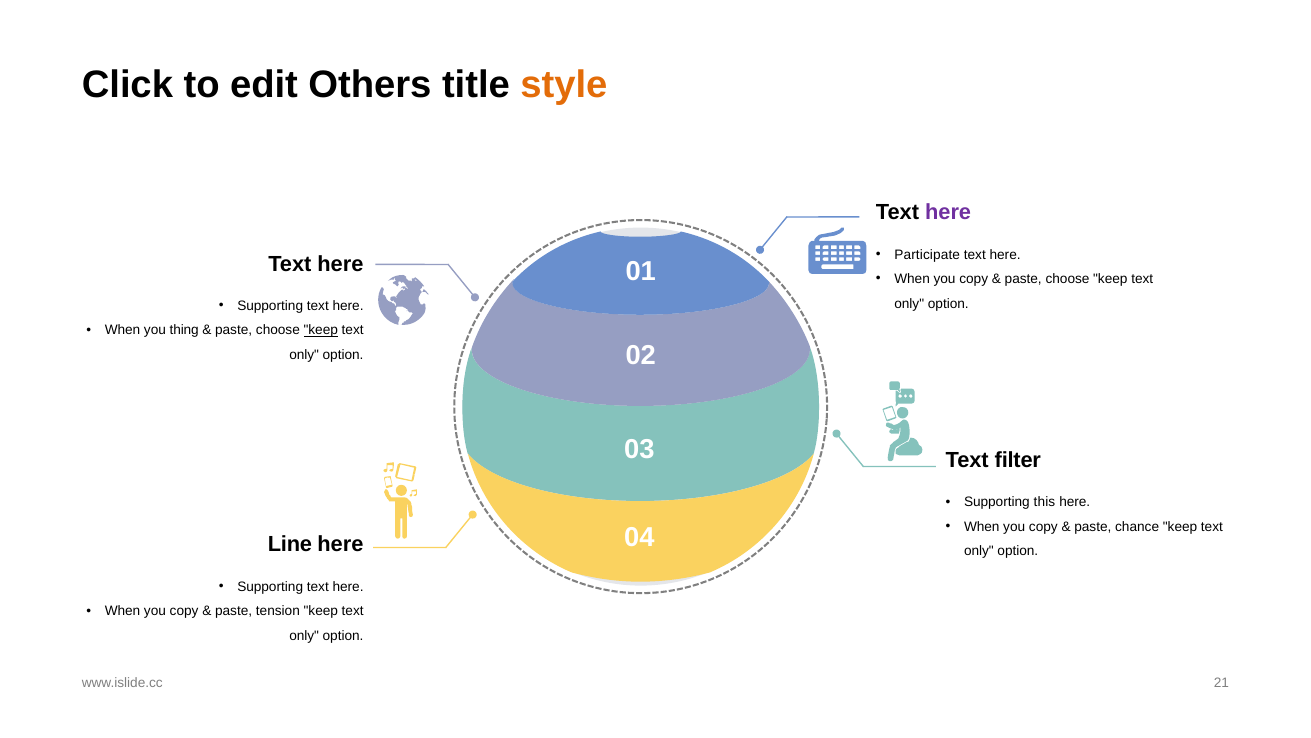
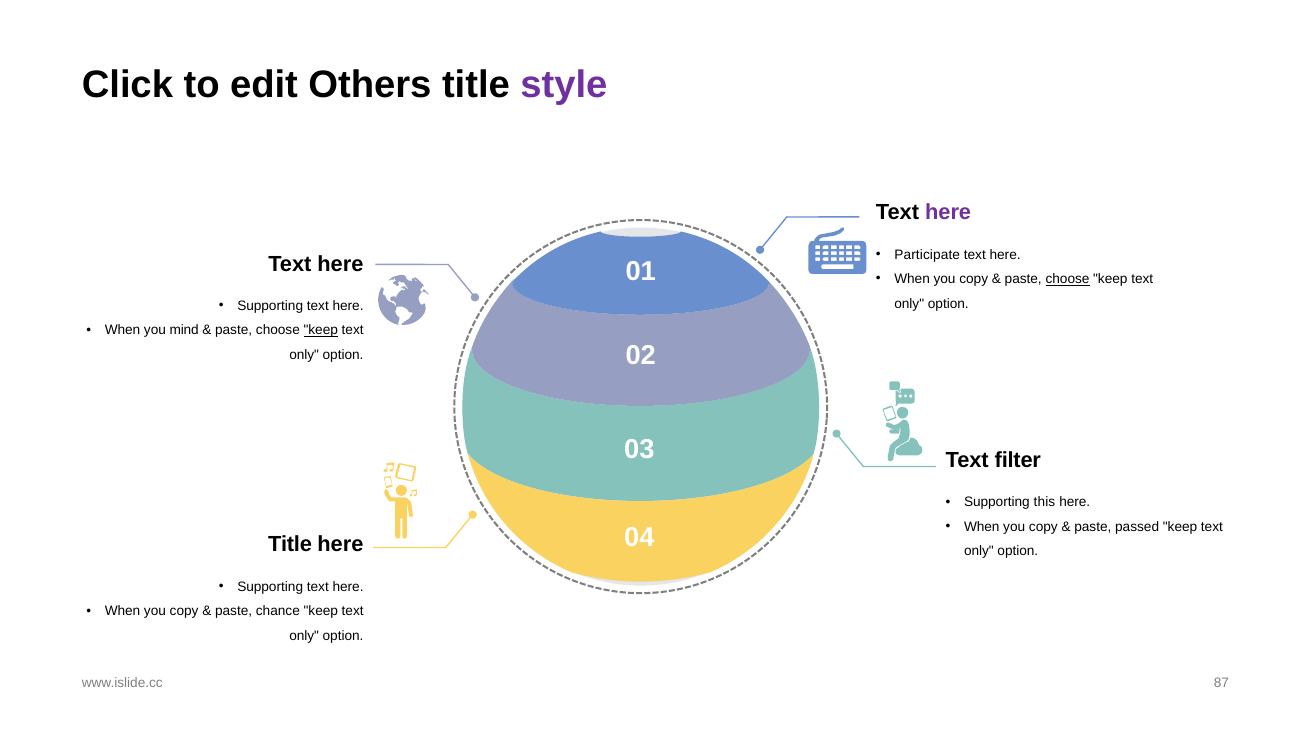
style colour: orange -> purple
choose at (1068, 279) underline: none -> present
thing: thing -> mind
chance: chance -> passed
Line at (290, 544): Line -> Title
tension: tension -> chance
21: 21 -> 87
